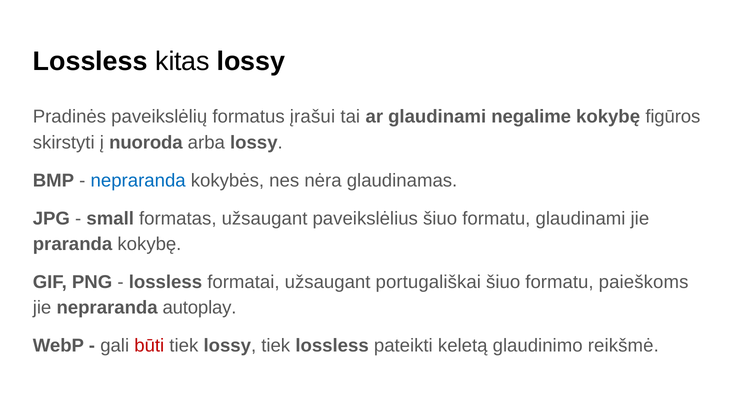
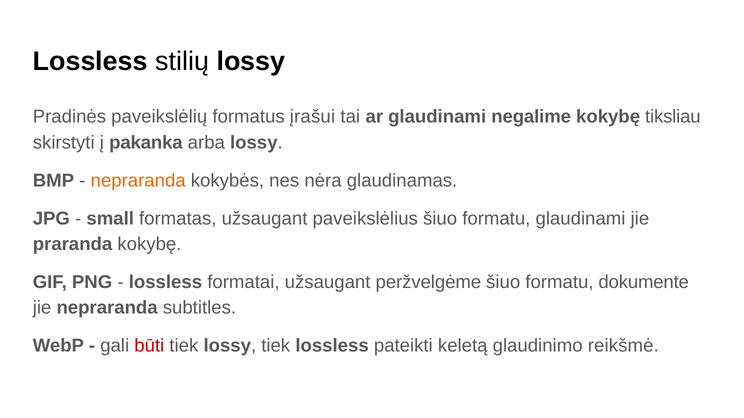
kitas: kitas -> stilių
figūros: figūros -> tiksliau
nuoroda: nuoroda -> pakanka
nepraranda at (138, 181) colour: blue -> orange
portugališkai: portugališkai -> peržvelgėme
paieškoms: paieškoms -> dokumente
autoplay: autoplay -> subtitles
